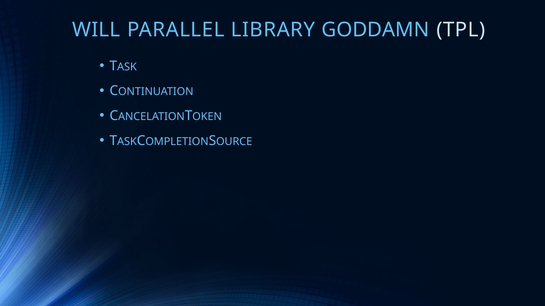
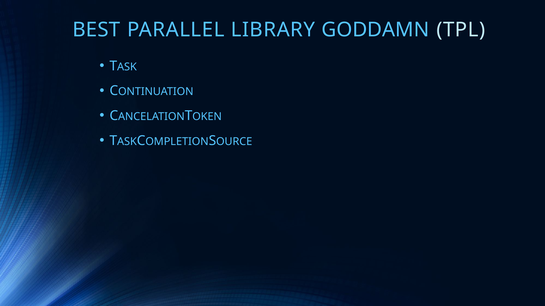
WILL: WILL -> BEST
